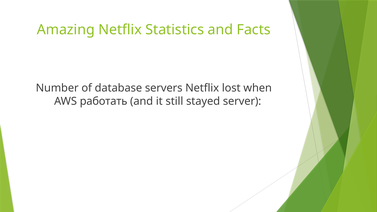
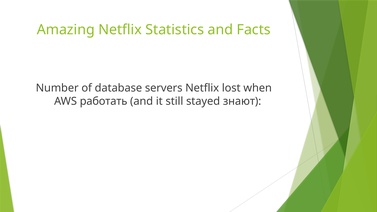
server: server -> знают
